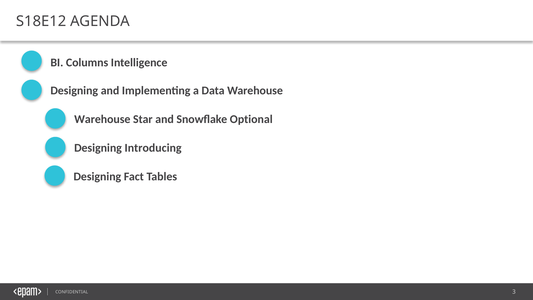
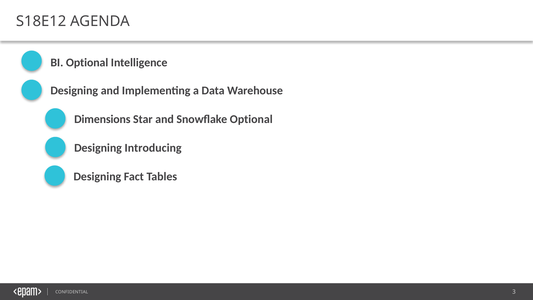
BI Columns: Columns -> Optional
Warehouse at (102, 119): Warehouse -> Dimensions
